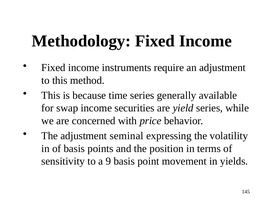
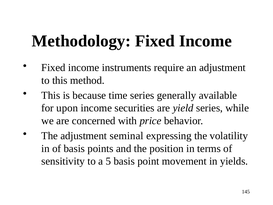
swap: swap -> upon
9: 9 -> 5
